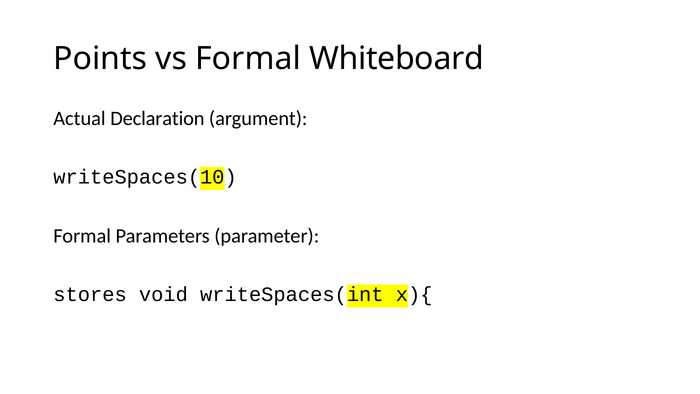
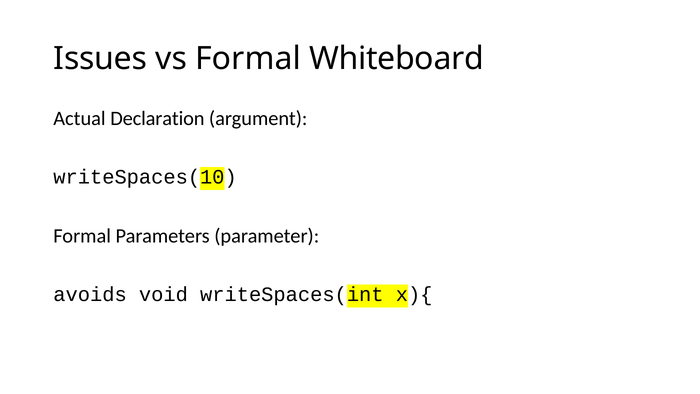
Points: Points -> Issues
stores: stores -> avoids
